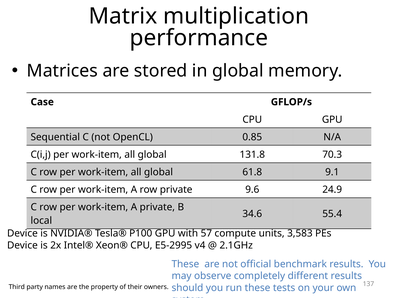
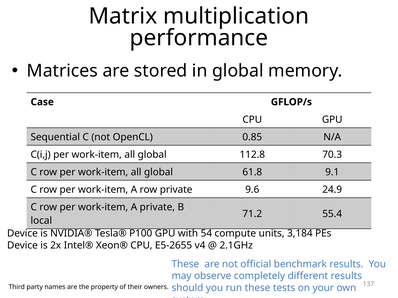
131.8: 131.8 -> 112.8
34.6: 34.6 -> 71.2
57: 57 -> 54
3,583: 3,583 -> 3,184
E5-2995: E5-2995 -> E5-2655
